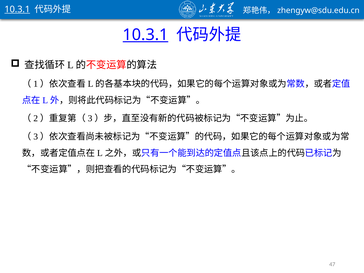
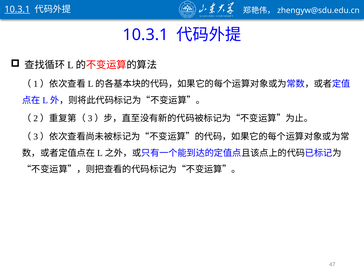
10.3.1 at (146, 35) underline: present -> none
